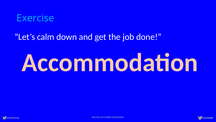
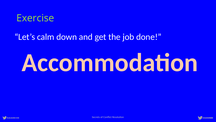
Exercise colour: light blue -> light green
